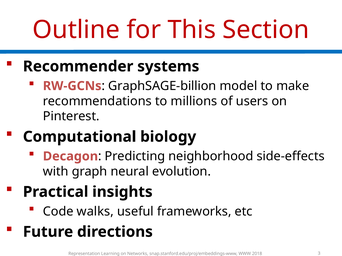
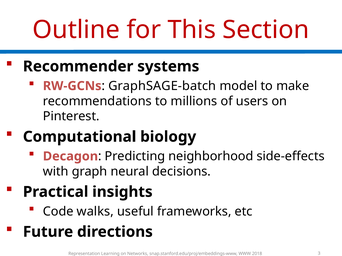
GraphSAGE-billion: GraphSAGE-billion -> GraphSAGE-batch
evolution: evolution -> decisions
